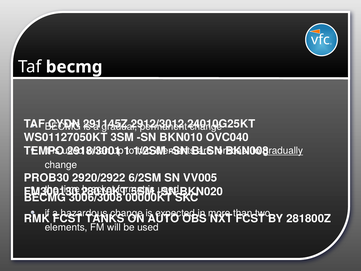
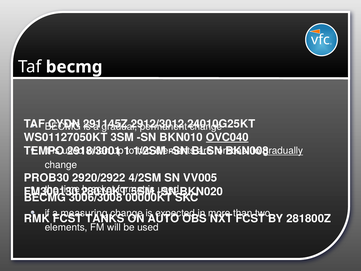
OVC040 underline: none -> present
6/2SM: 6/2SM -> 4/2SM
hazardous: hazardous -> measuring
